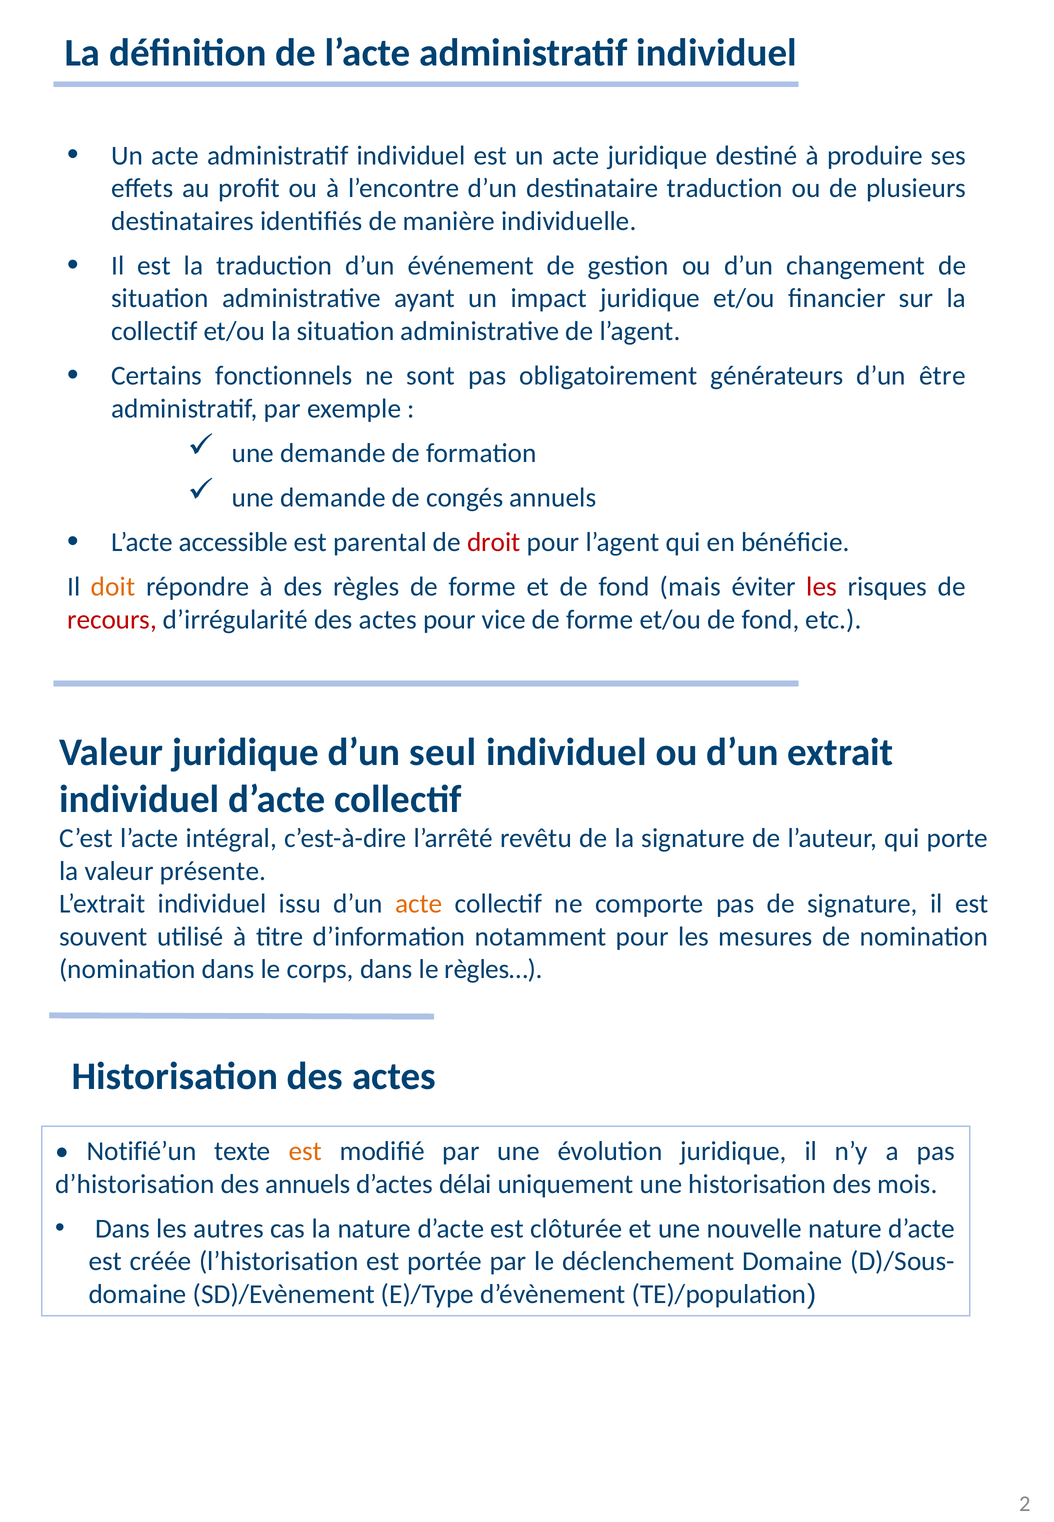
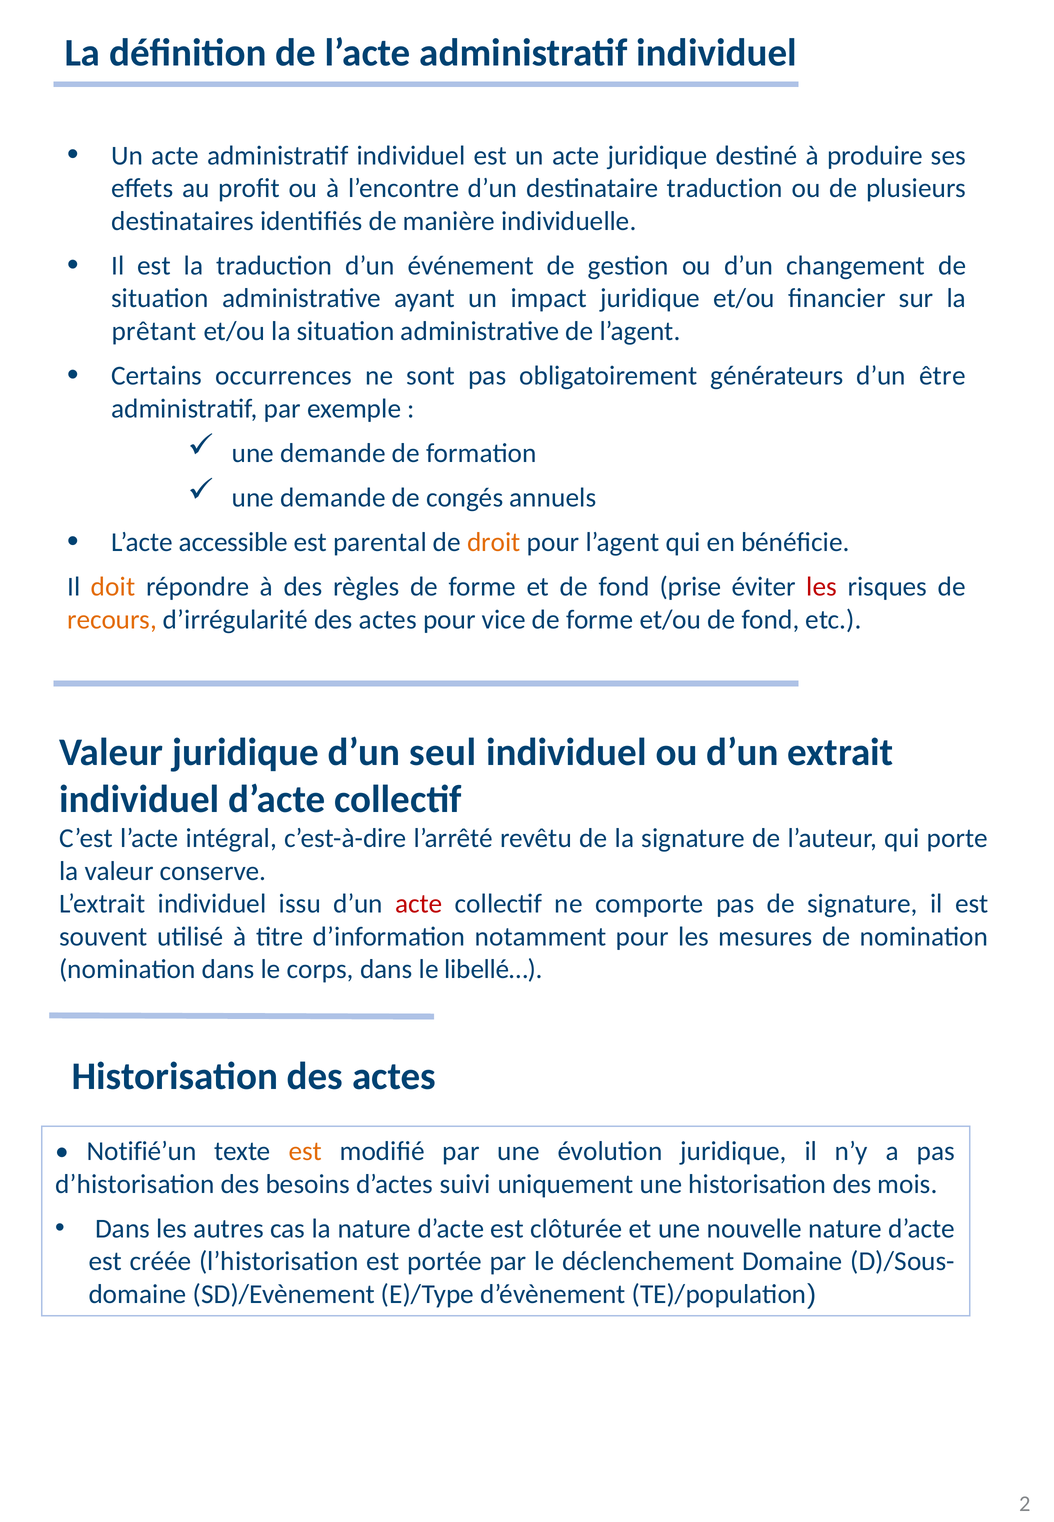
collectif at (154, 331): collectif -> prêtant
fonctionnels: fonctionnels -> occurrences
droit colour: red -> orange
mais: mais -> prise
recours colour: red -> orange
présente: présente -> conserve
acte at (419, 904) colour: orange -> red
règles…: règles… -> libellé…
des annuels: annuels -> besoins
délai: délai -> suivi
